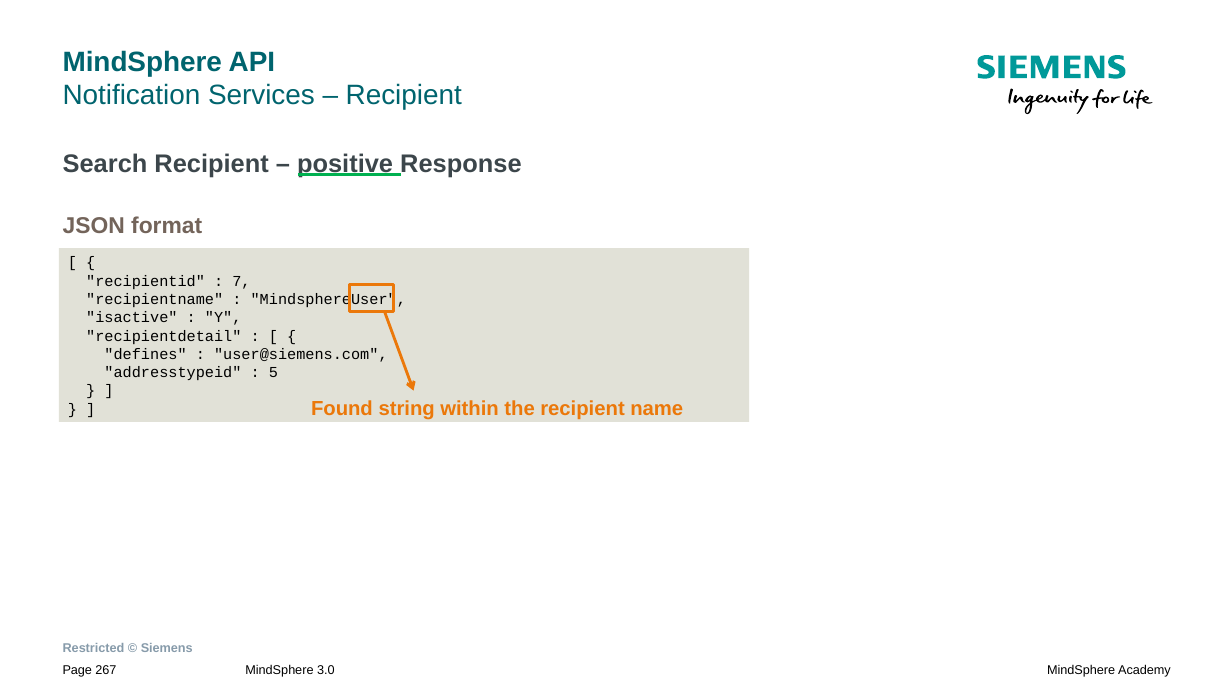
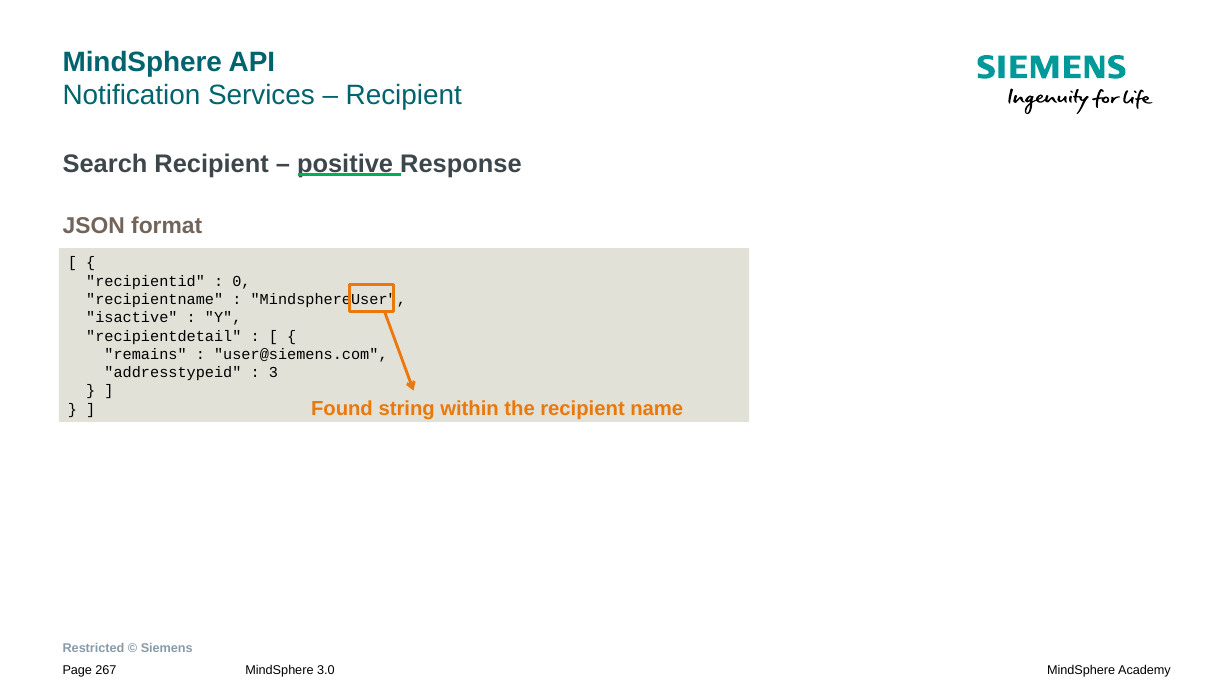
7: 7 -> 0
defines: defines -> remains
5: 5 -> 3
